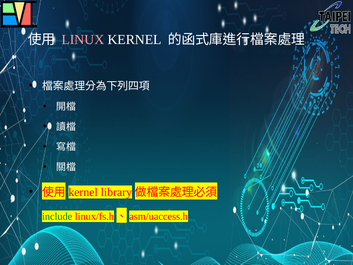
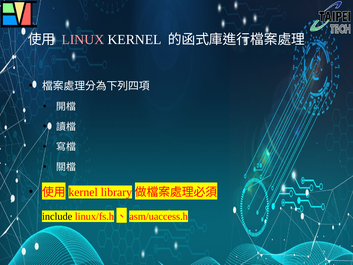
include colour: green -> black
